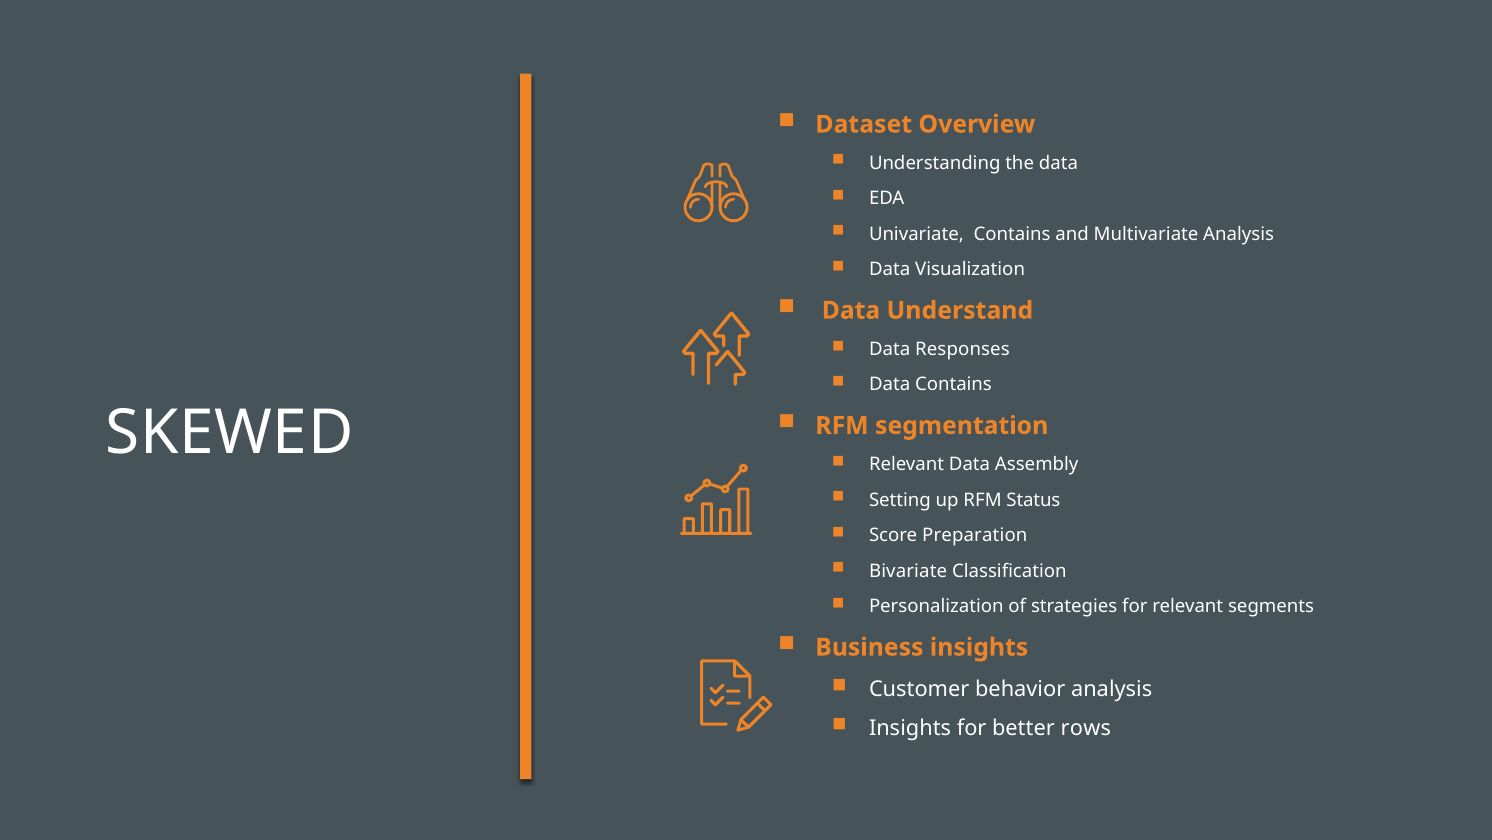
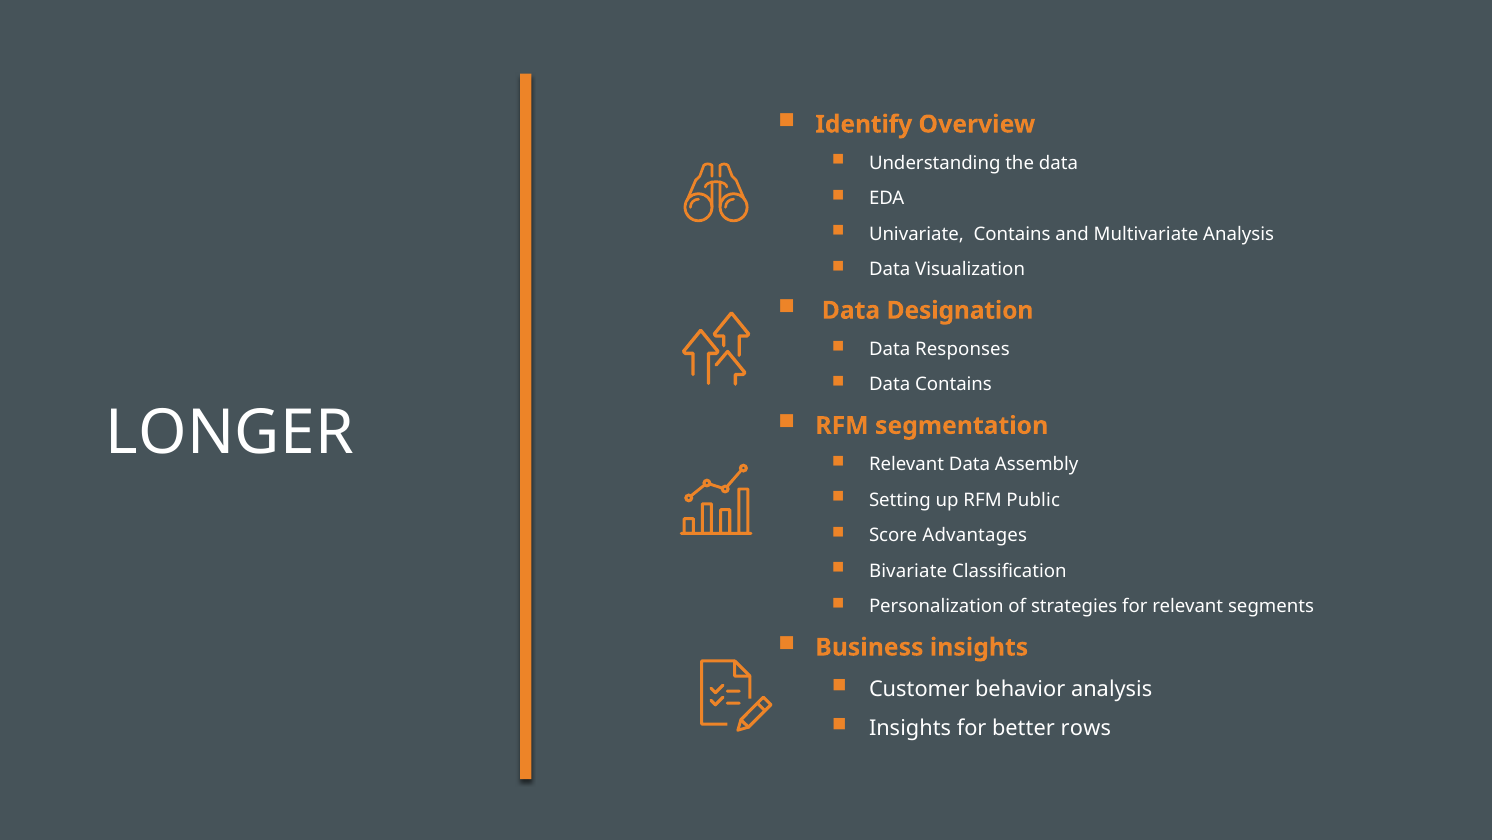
Dataset: Dataset -> Identify
Understand: Understand -> Designation
SKEWED: SKEWED -> LONGER
Status: Status -> Public
Preparation: Preparation -> Advantages
